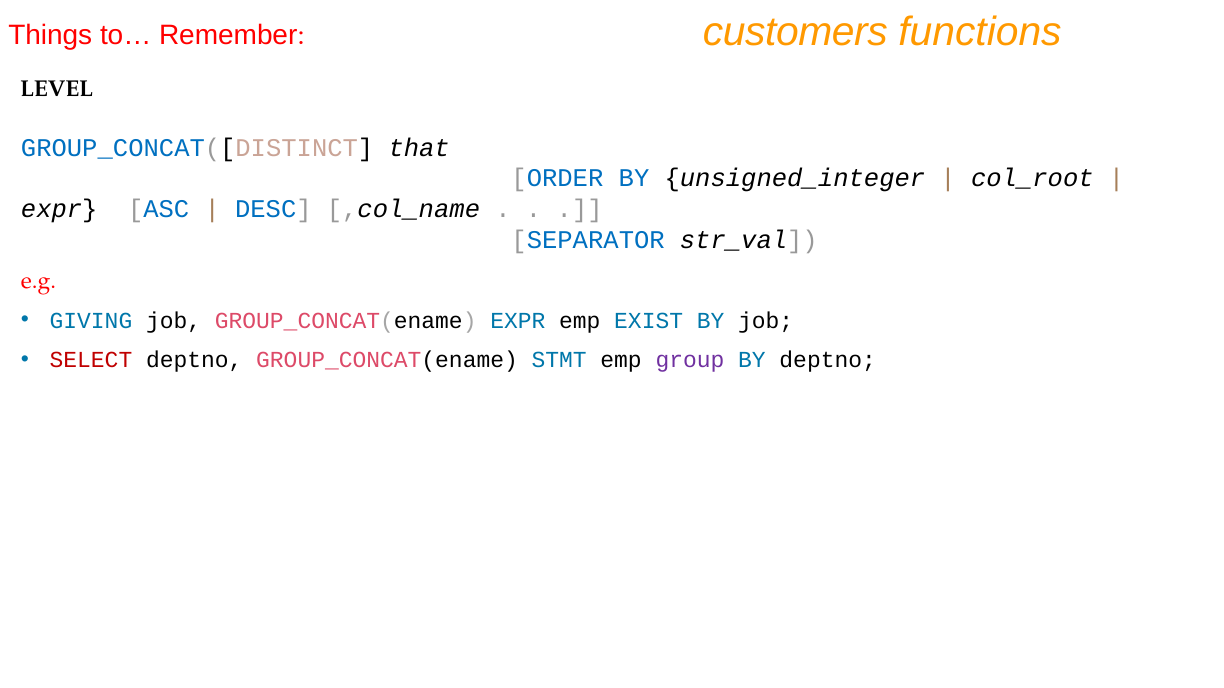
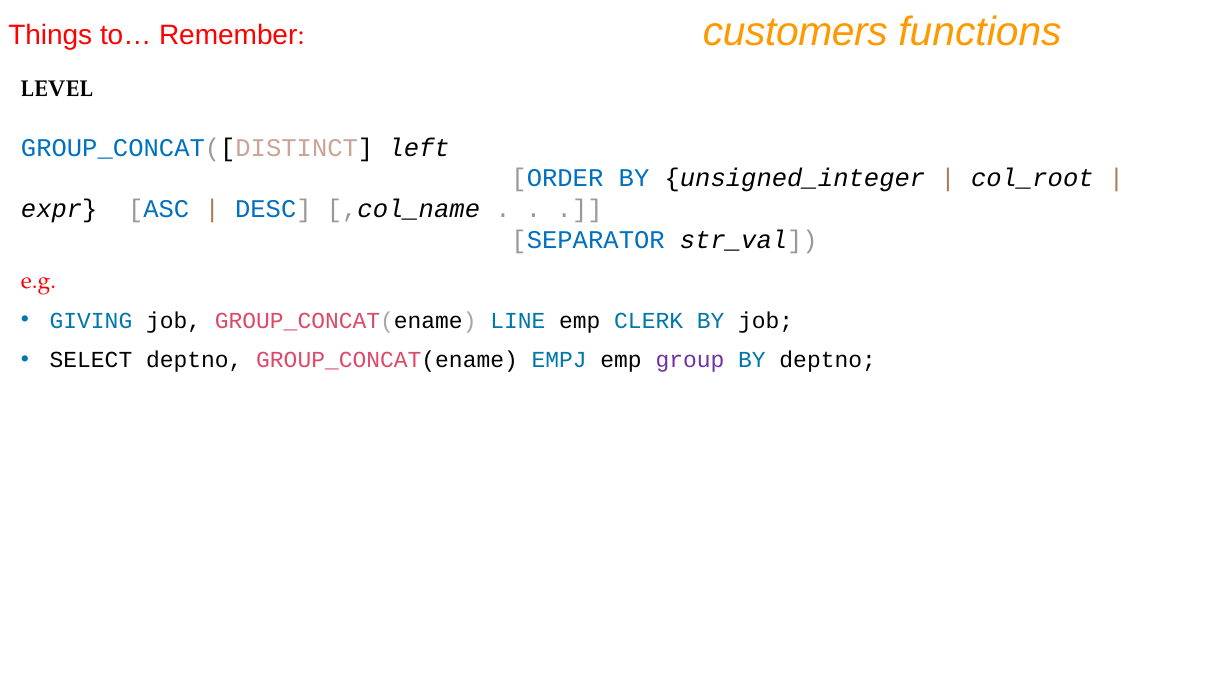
that: that -> left
GROUP_CONCAT(ename EXPR: EXPR -> LINE
EXIST: EXIST -> CLERK
SELECT colour: red -> black
STMT: STMT -> EMPJ
